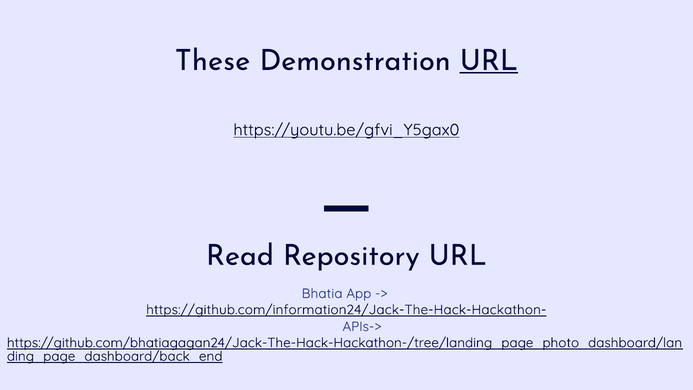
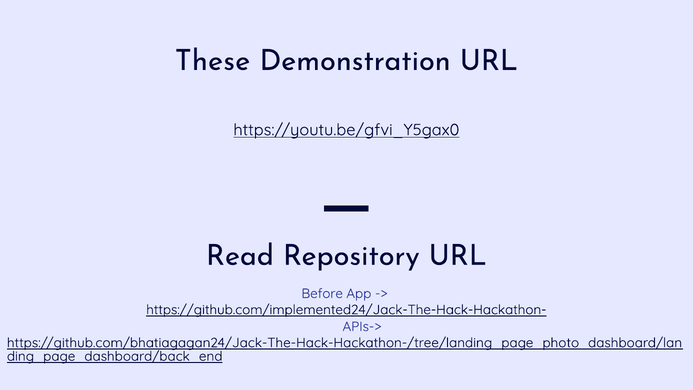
URL at (489, 60) underline: present -> none
Bhatia: Bhatia -> Before
https://github.com/information24/Jack-The-Hack-Hackathon-: https://github.com/information24/Jack-The-Hack-Hackathon- -> https://github.com/implemented24/Jack-The-Hack-Hackathon-
